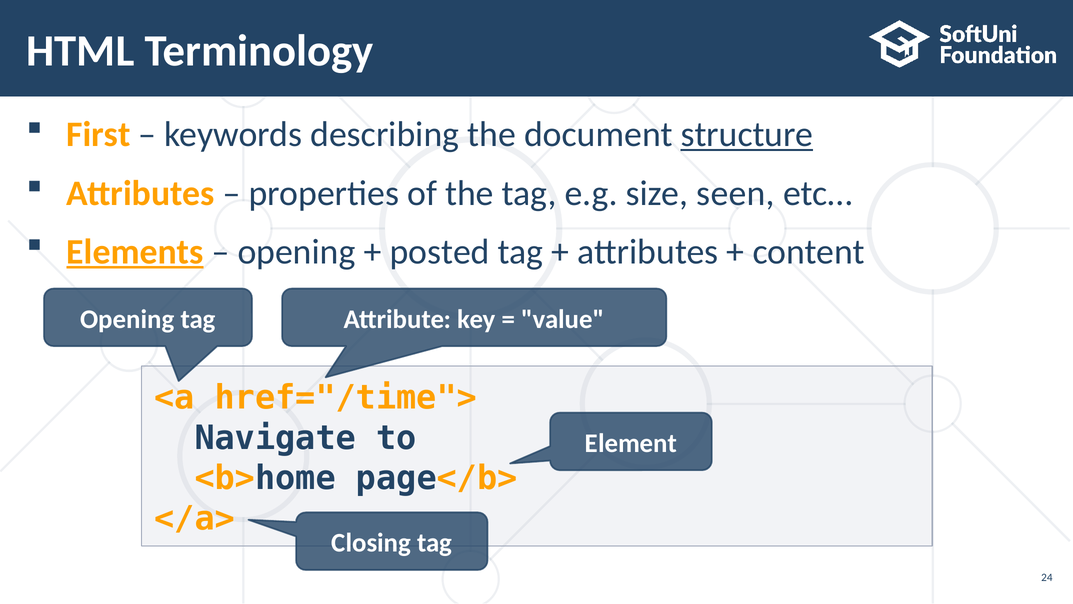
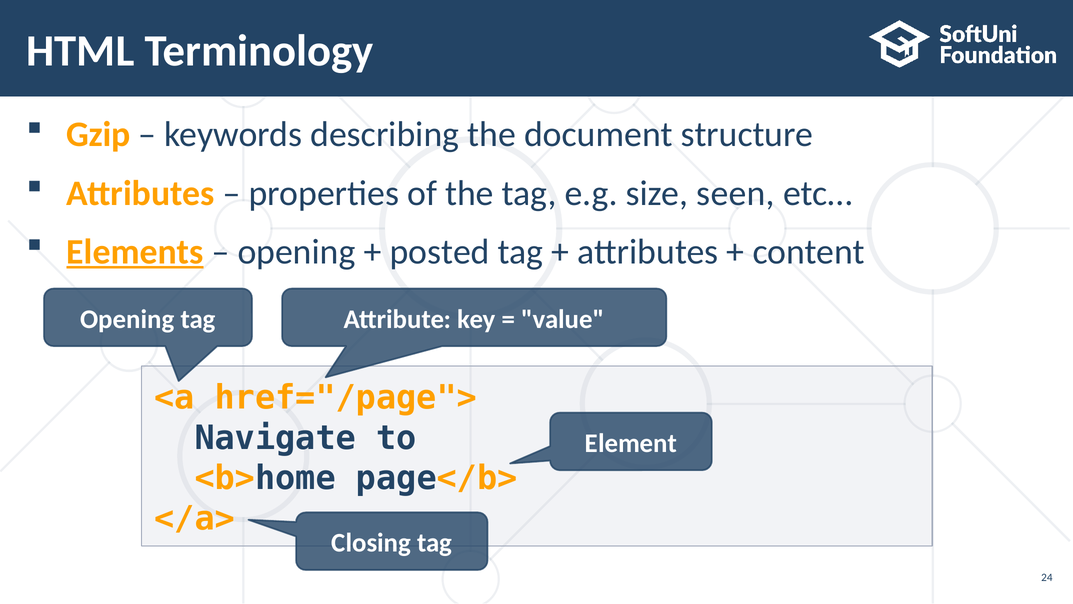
First: First -> Gzip
structure underline: present -> none
href="/time">: href="/time"> -> href="/page">
